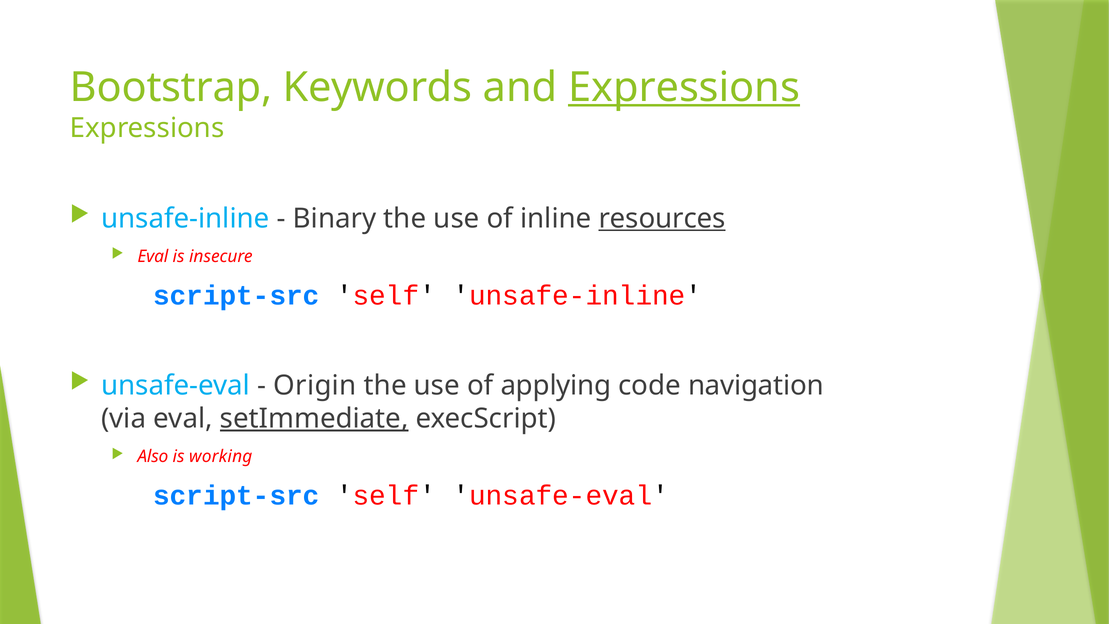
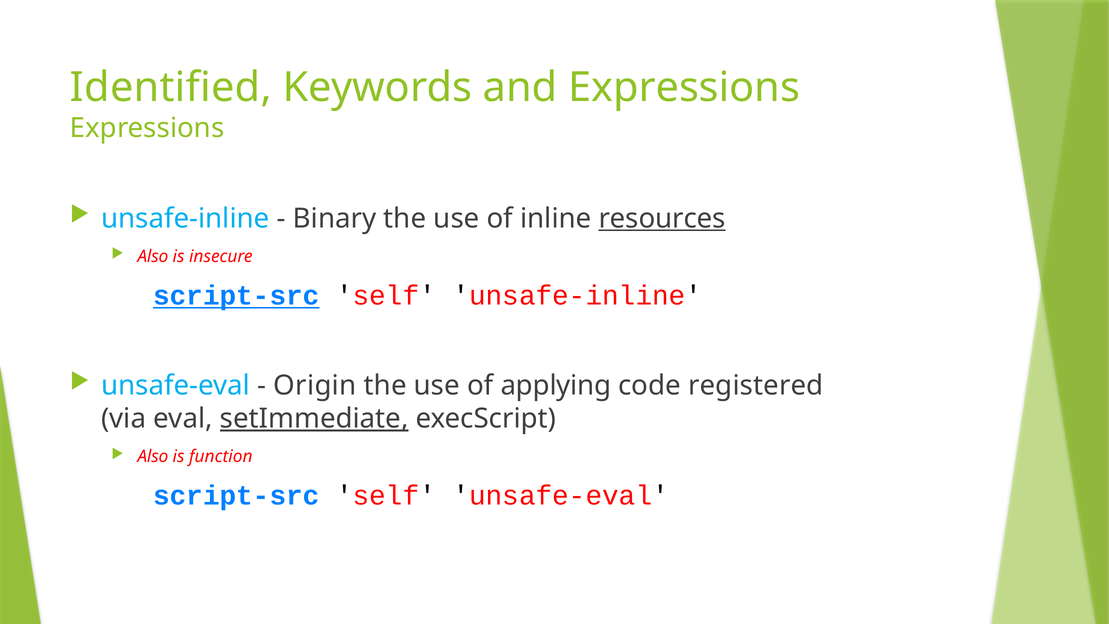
Bootstrap: Bootstrap -> Identified
Expressions at (684, 87) underline: present -> none
Eval at (153, 256): Eval -> Also
script-src at (236, 296) underline: none -> present
navigation: navigation -> registered
working: working -> function
